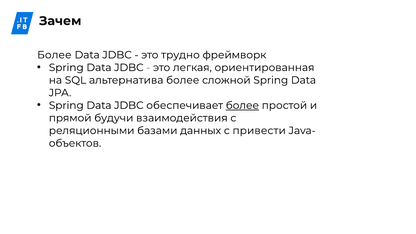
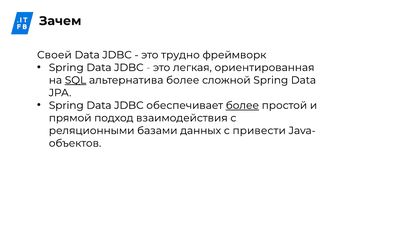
Более at (54, 55): Более -> Своей
SQL underline: none -> present
будучи: будучи -> подход
